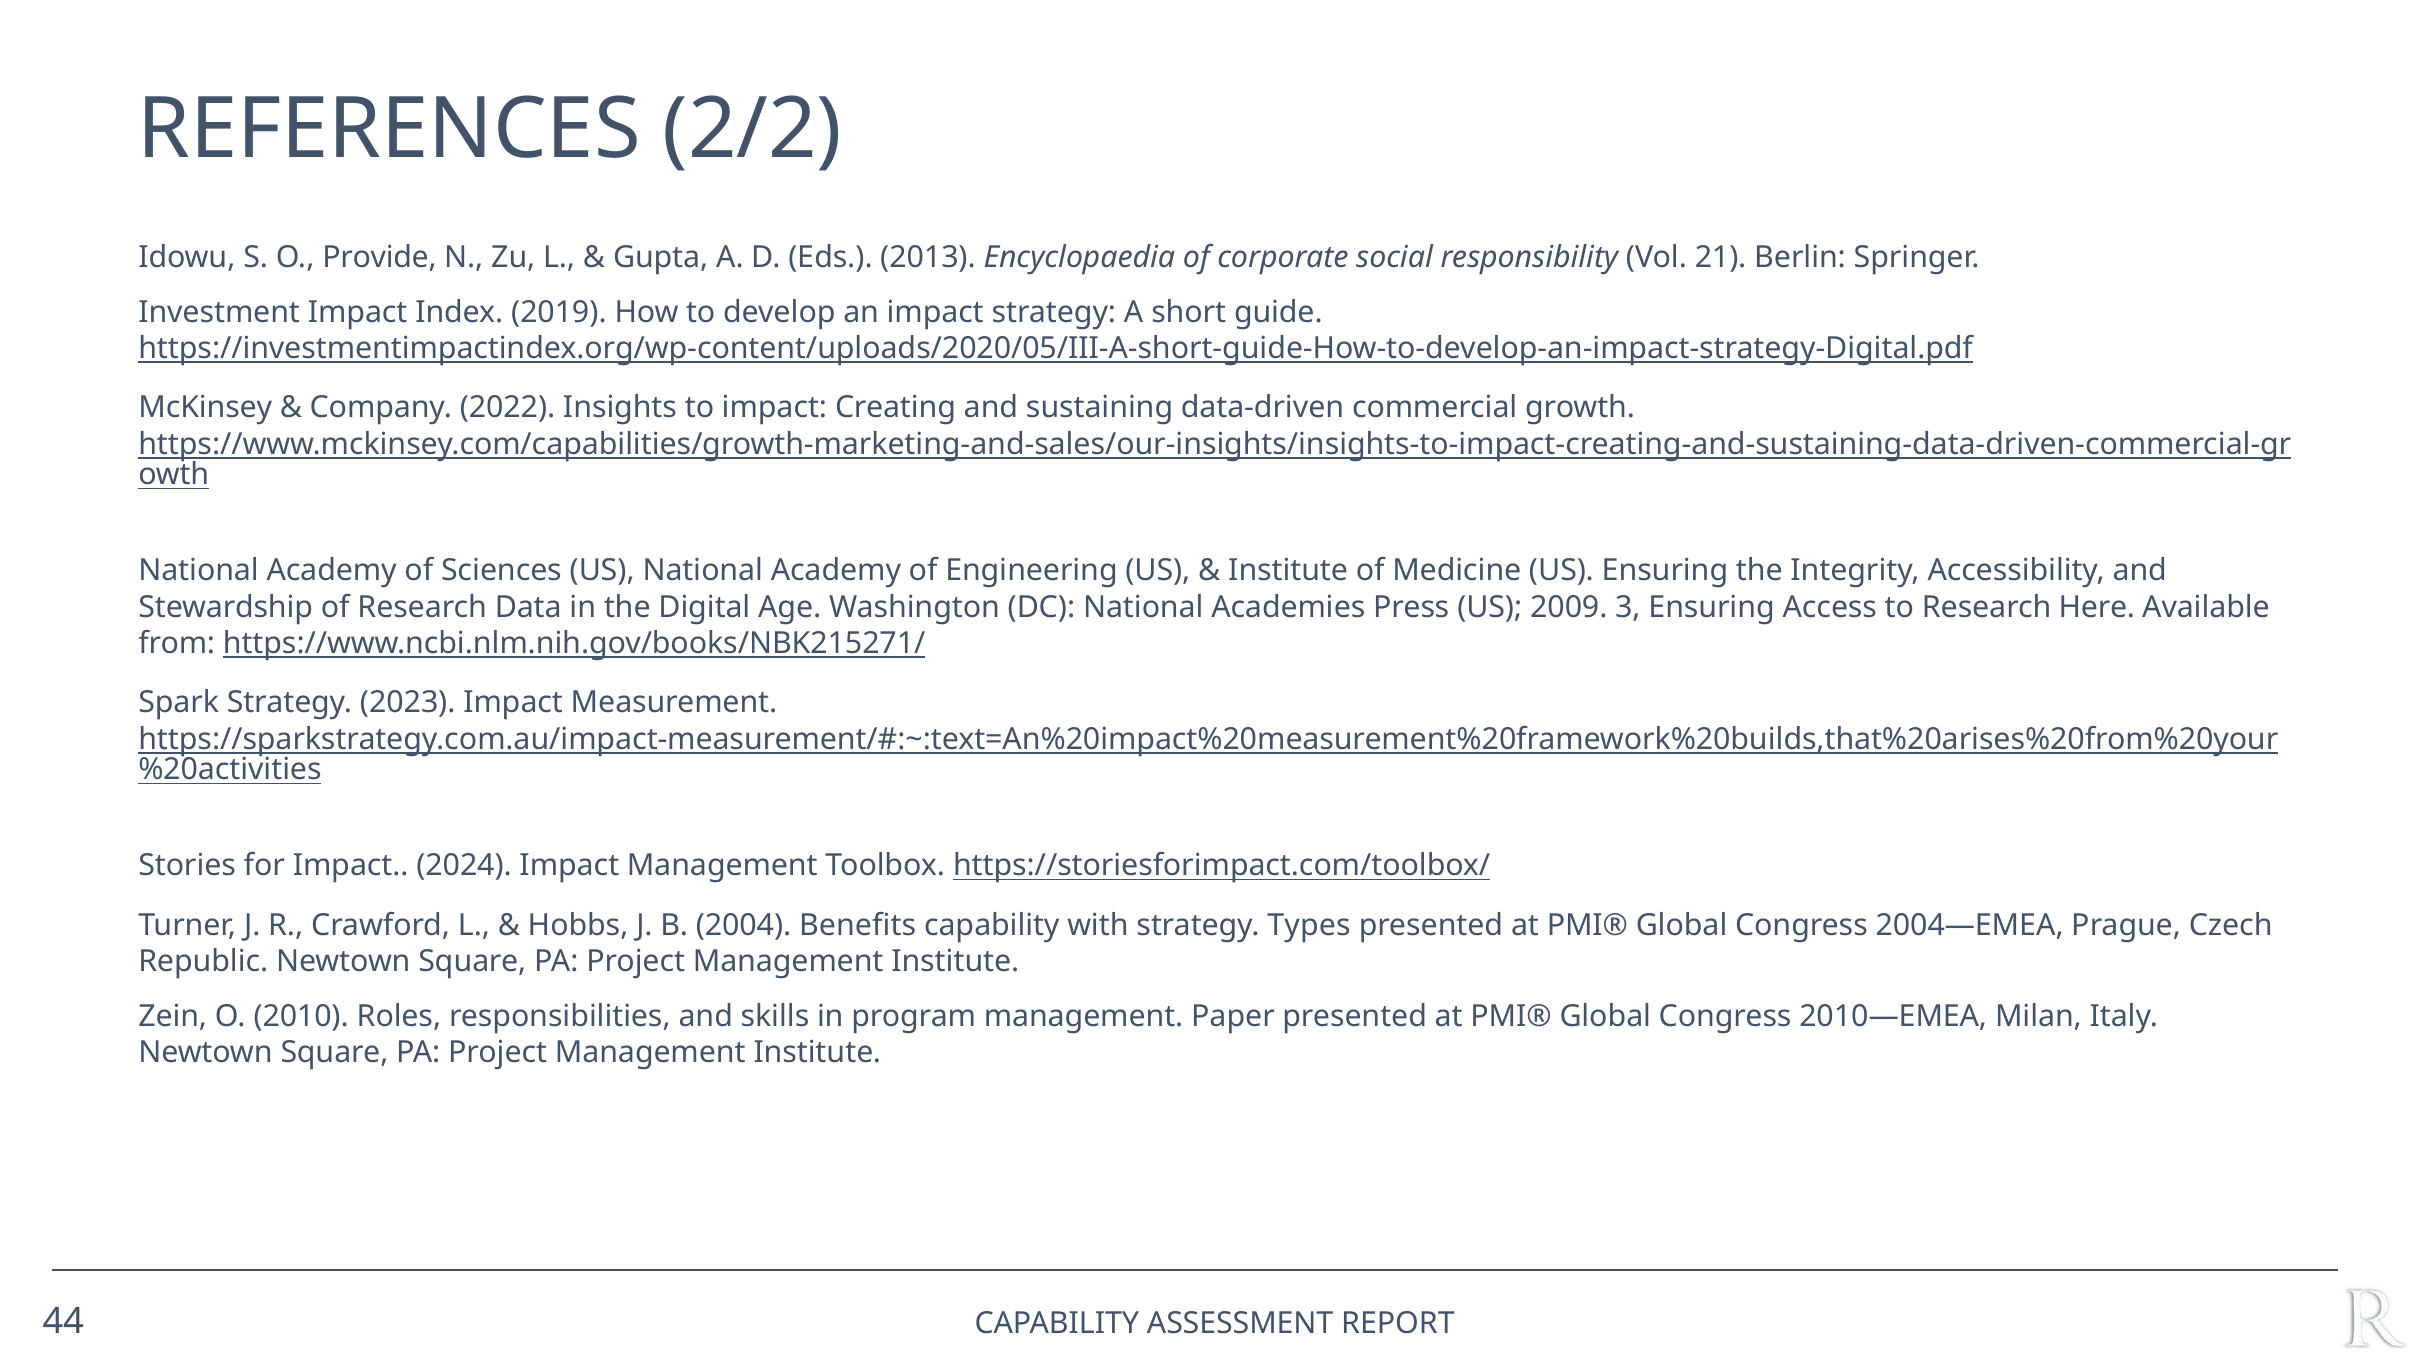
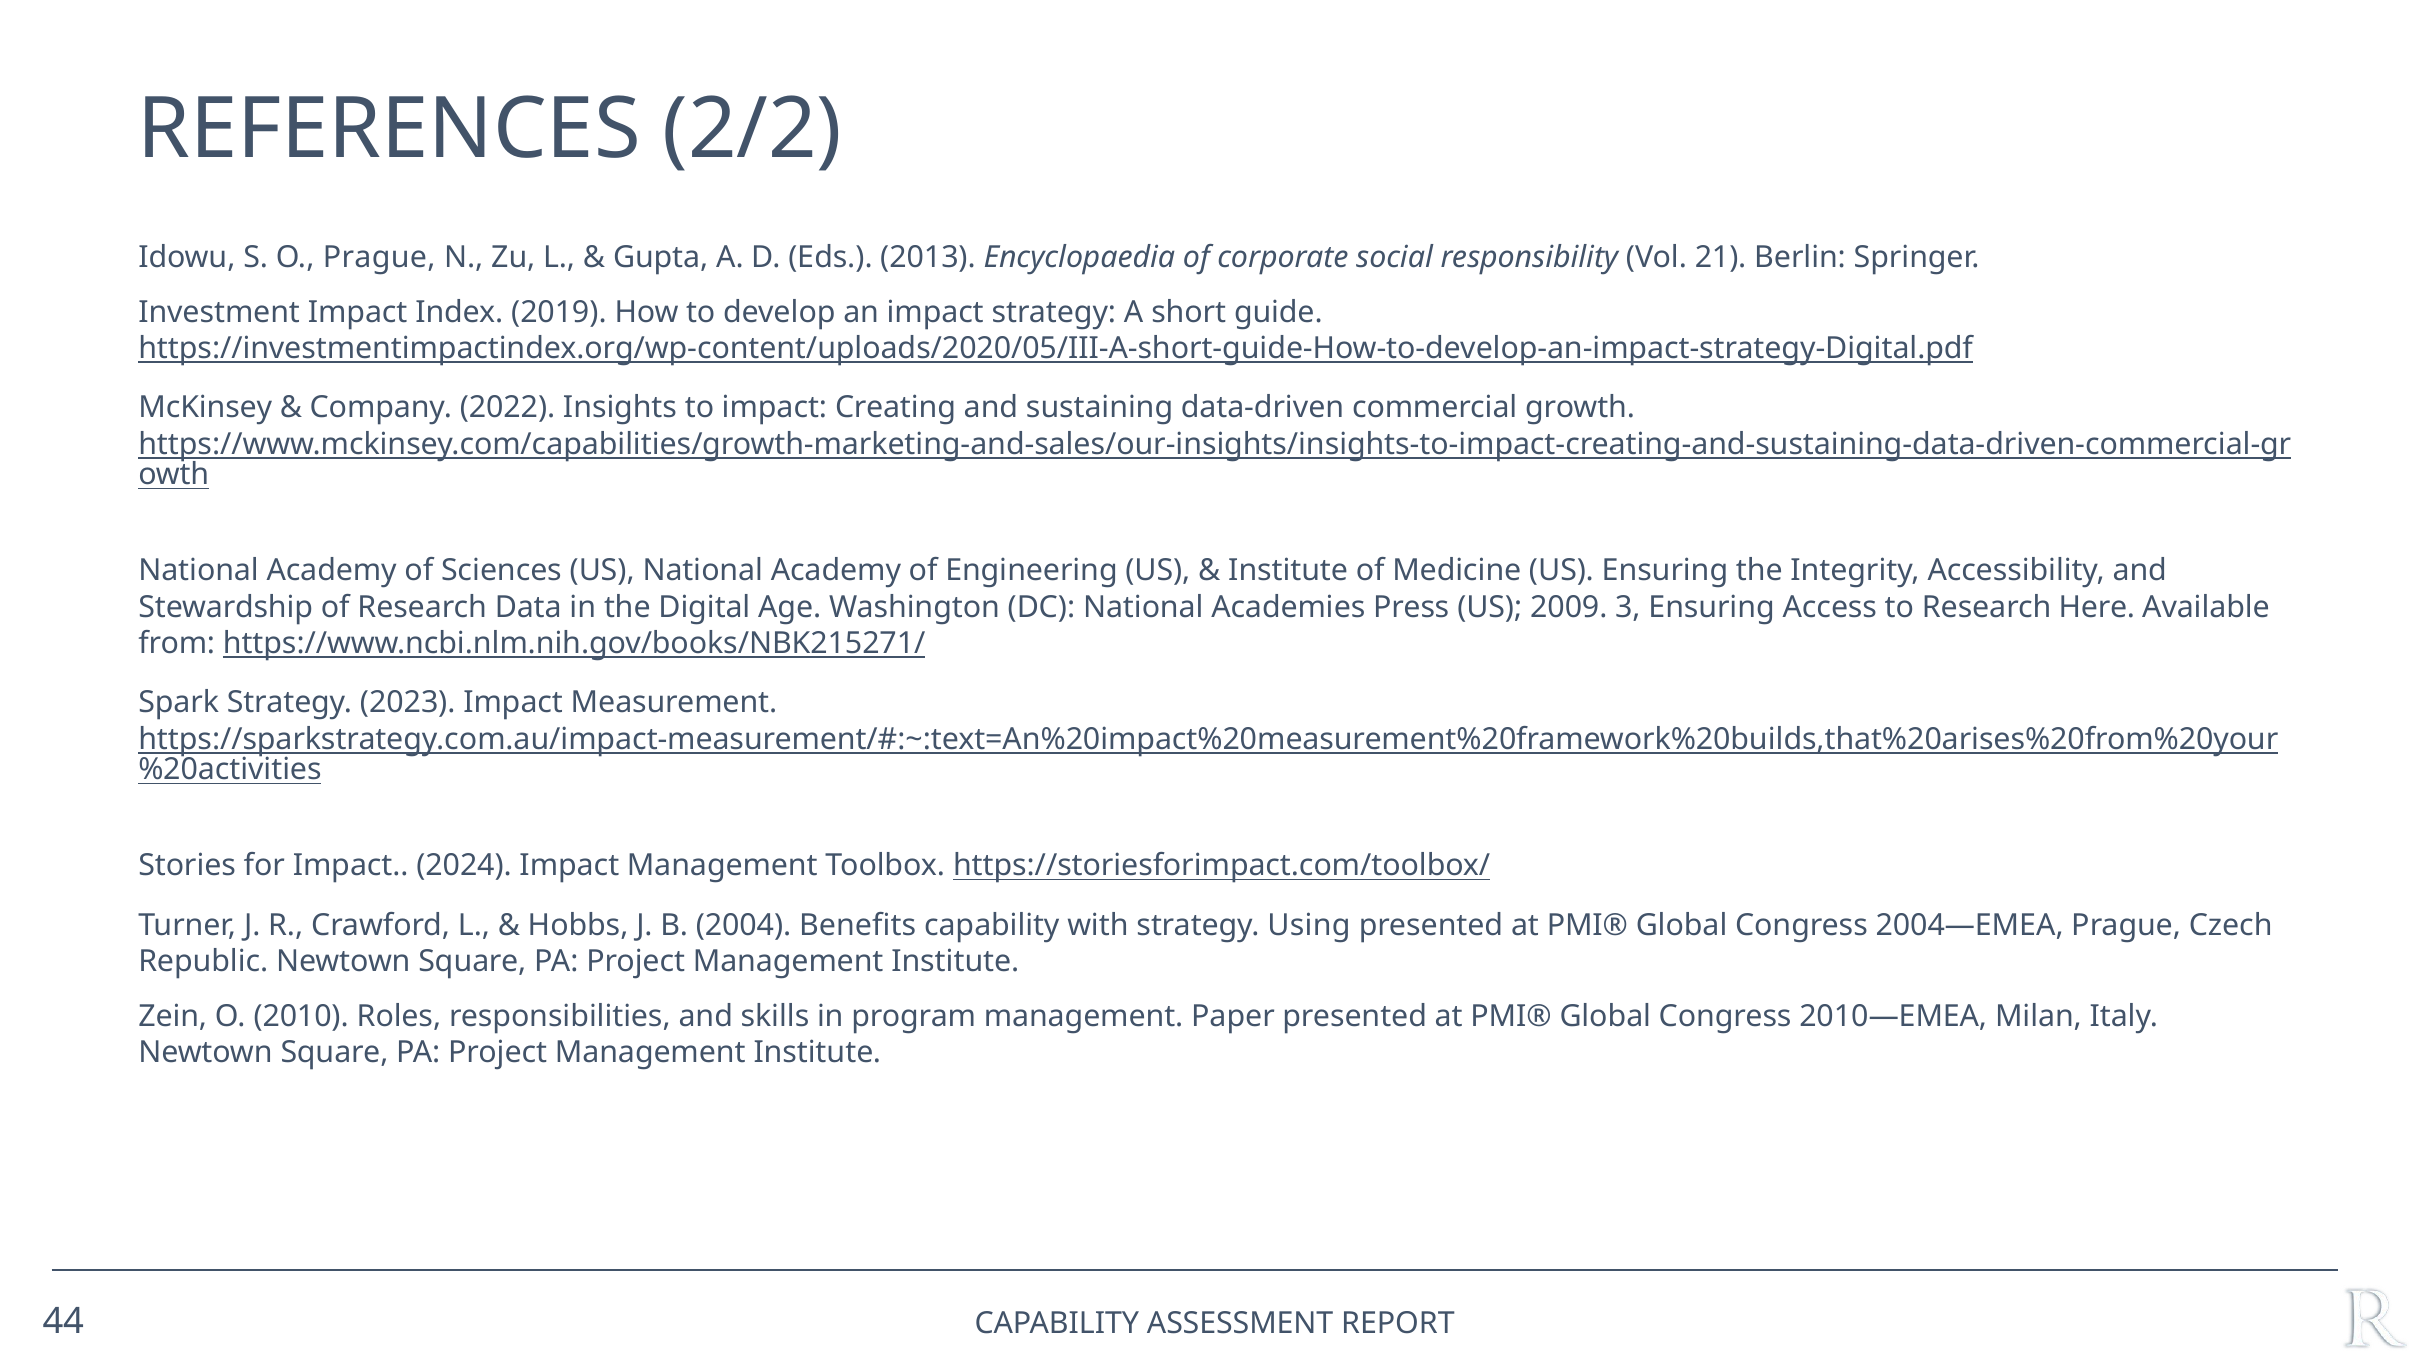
O Provide: Provide -> Prague
Types: Types -> Using
